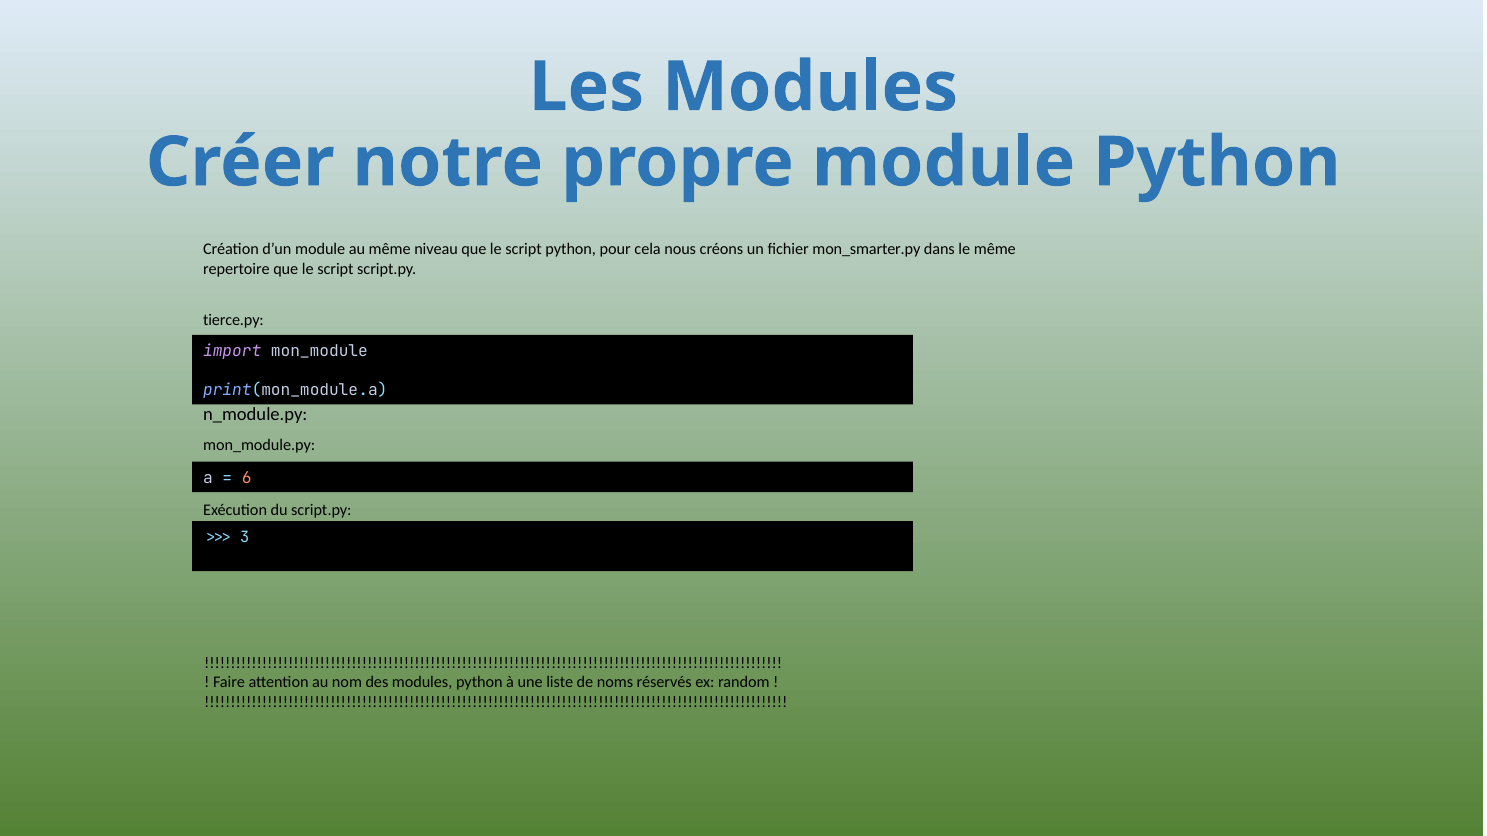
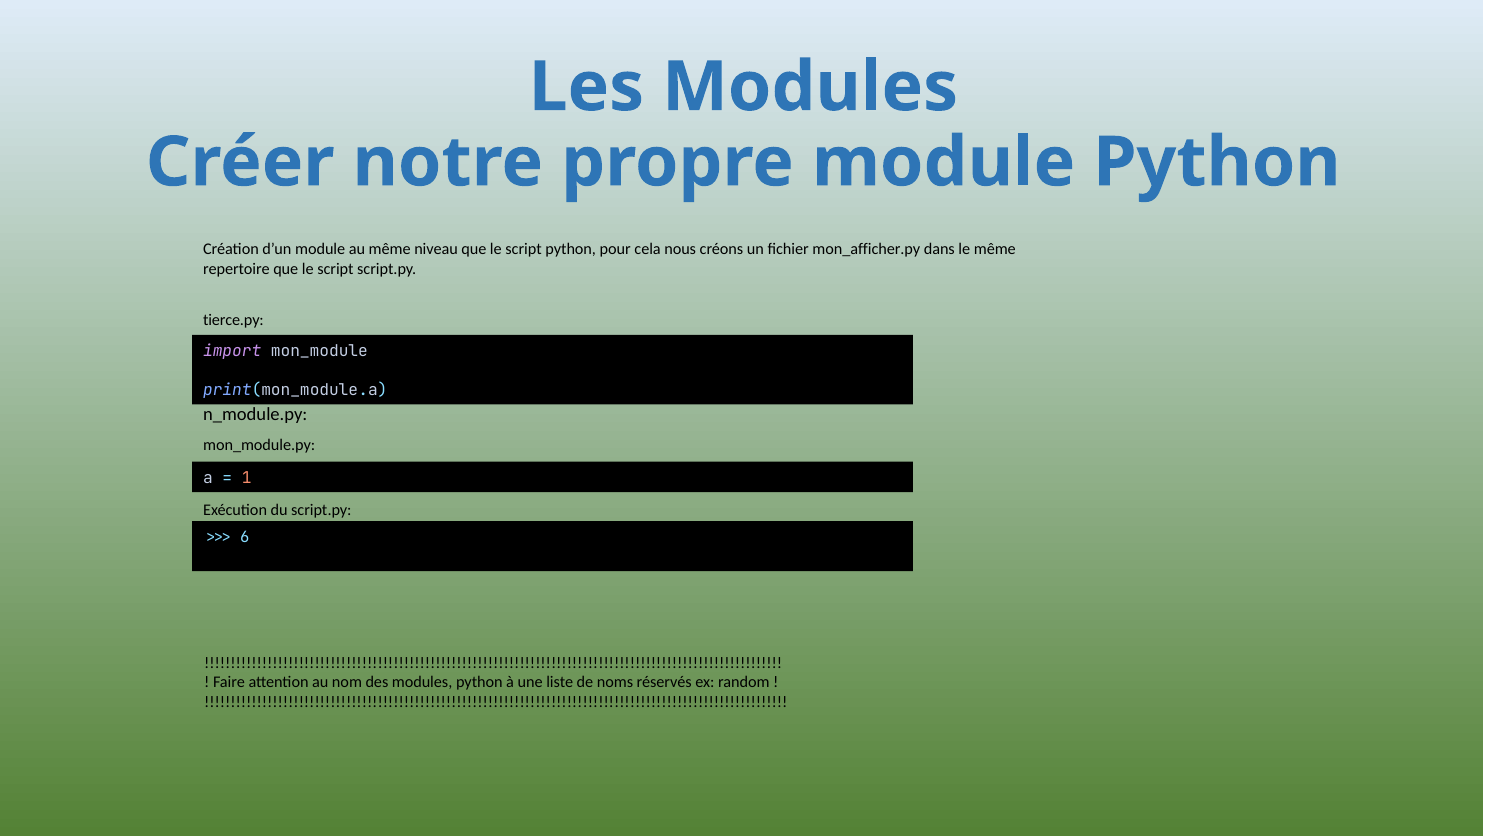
mon_smarter.py: mon_smarter.py -> mon_afficher.py
6: 6 -> 1
3: 3 -> 6
